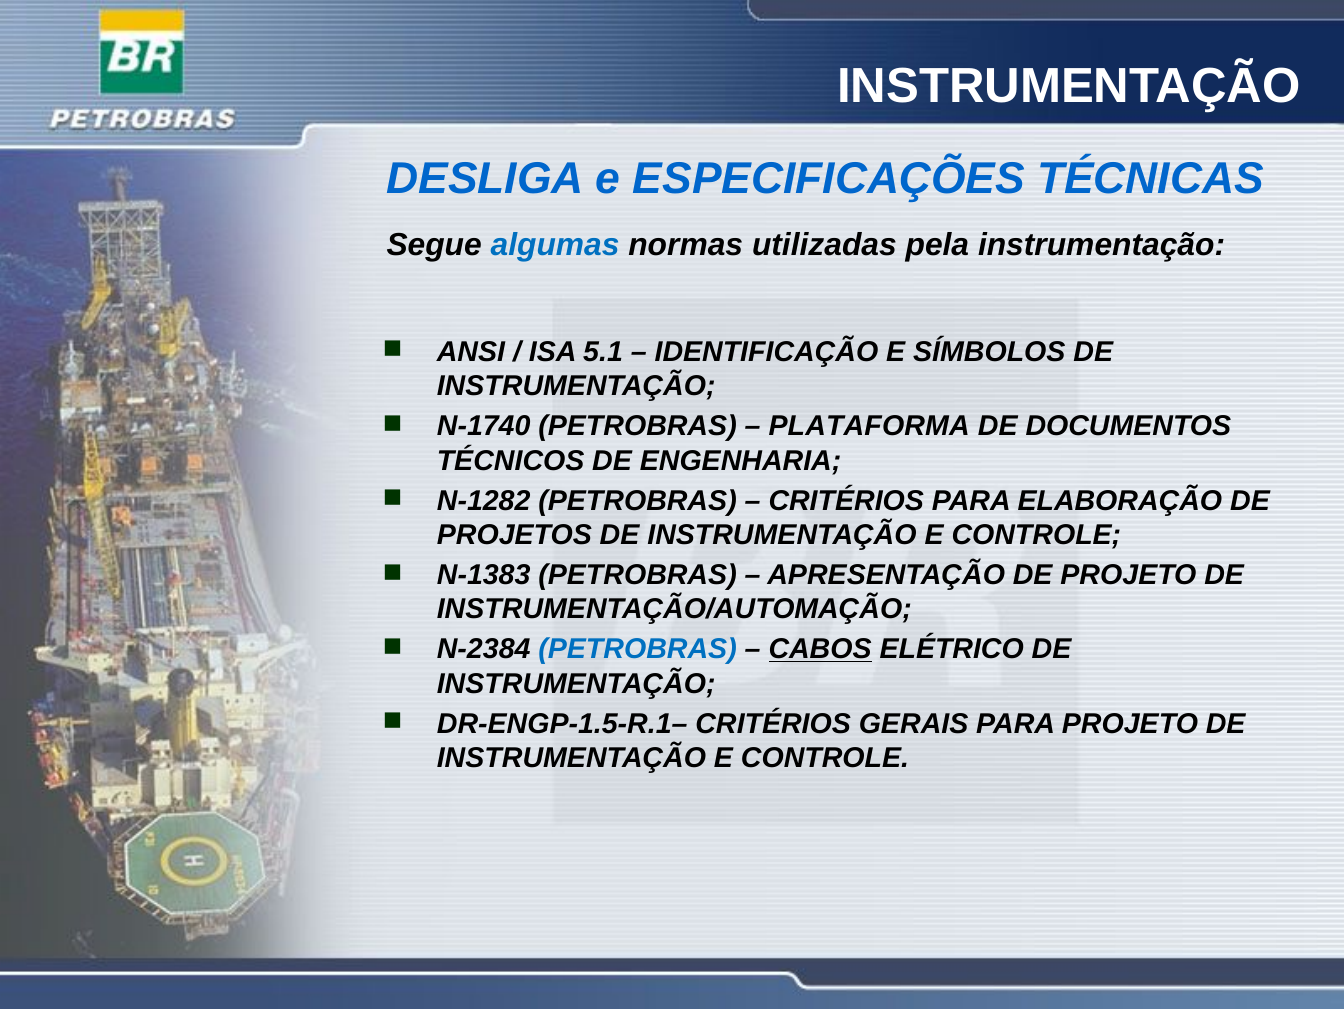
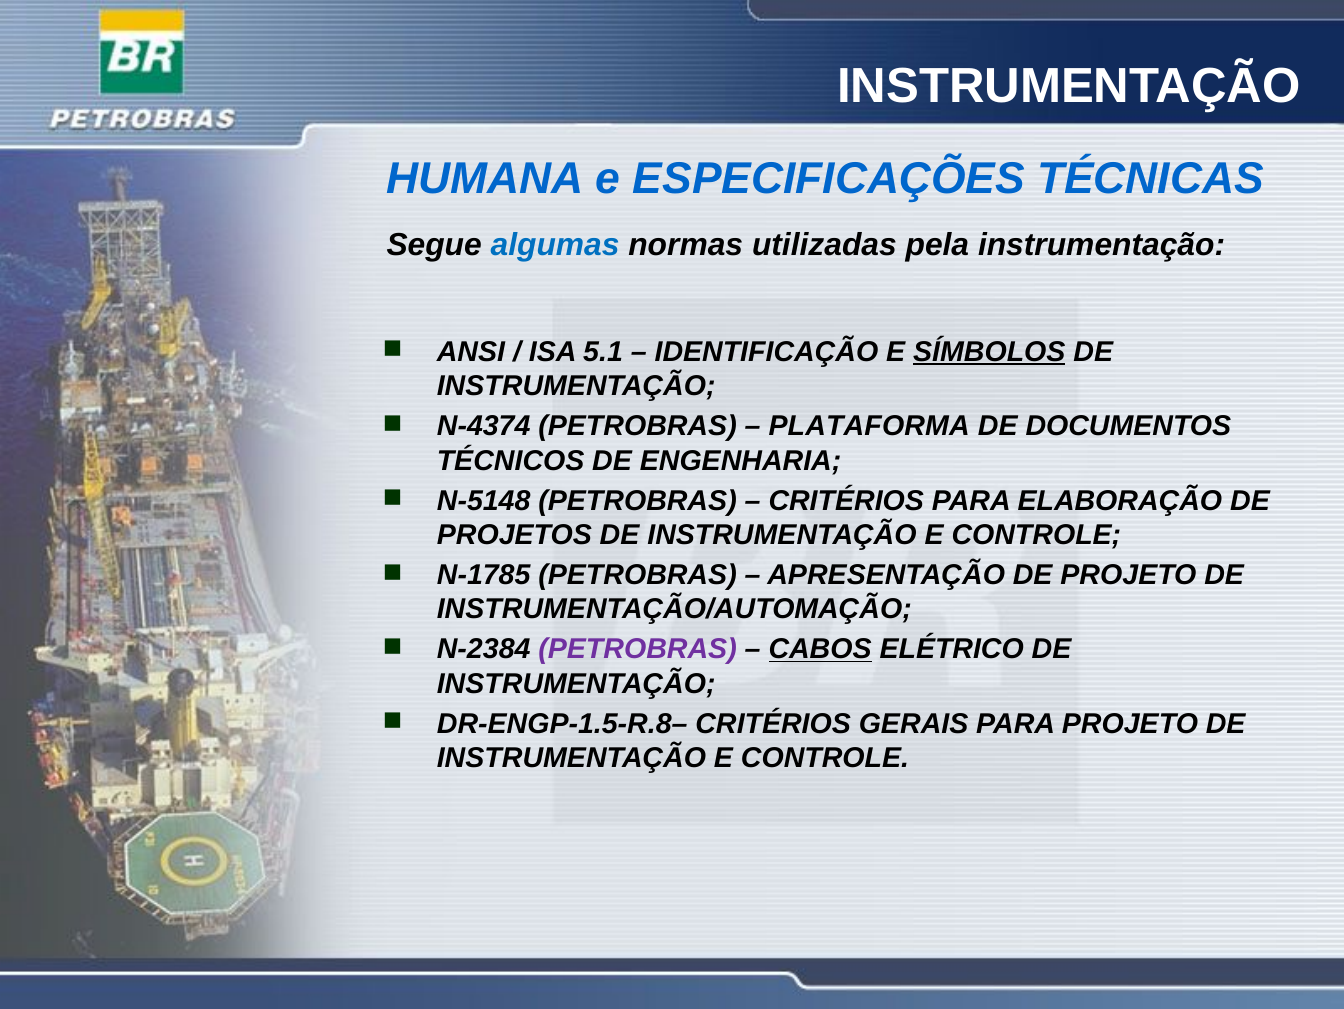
DESLIGA: DESLIGA -> HUMANA
SÍMBOLOS underline: none -> present
N-1740: N-1740 -> N-4374
N-1282: N-1282 -> N-5148
N-1383: N-1383 -> N-1785
PETROBRAS at (638, 649) colour: blue -> purple
DR-ENGP-1.5-R.1–: DR-ENGP-1.5-R.1– -> DR-ENGP-1.5-R.8–
